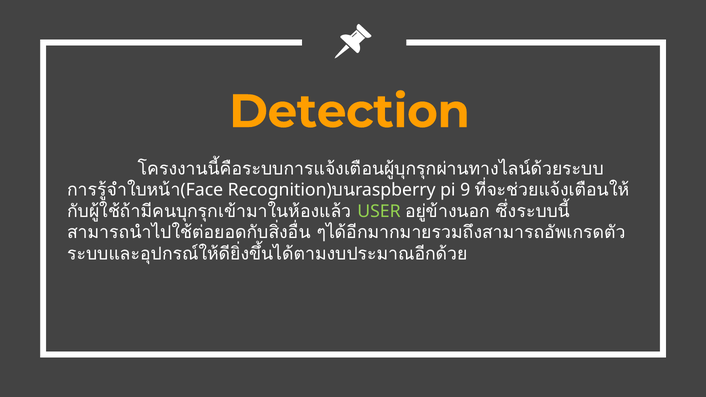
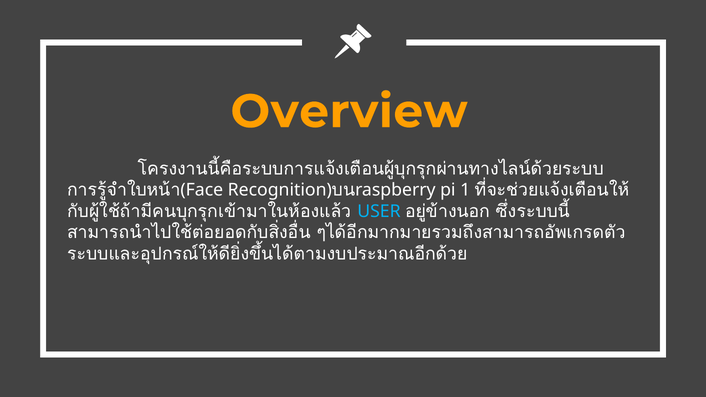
Detection: Detection -> Overview
9: 9 -> 1
USER colour: light green -> light blue
